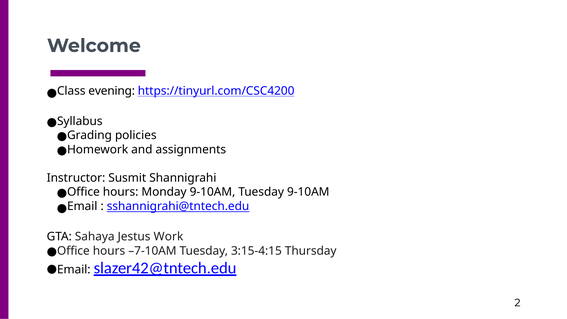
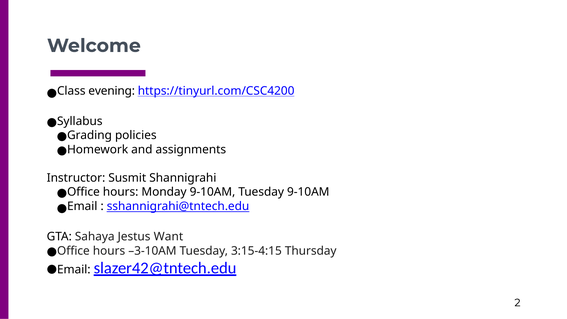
Work: Work -> Want
–7-10AM: –7-10AM -> –3-10AM
